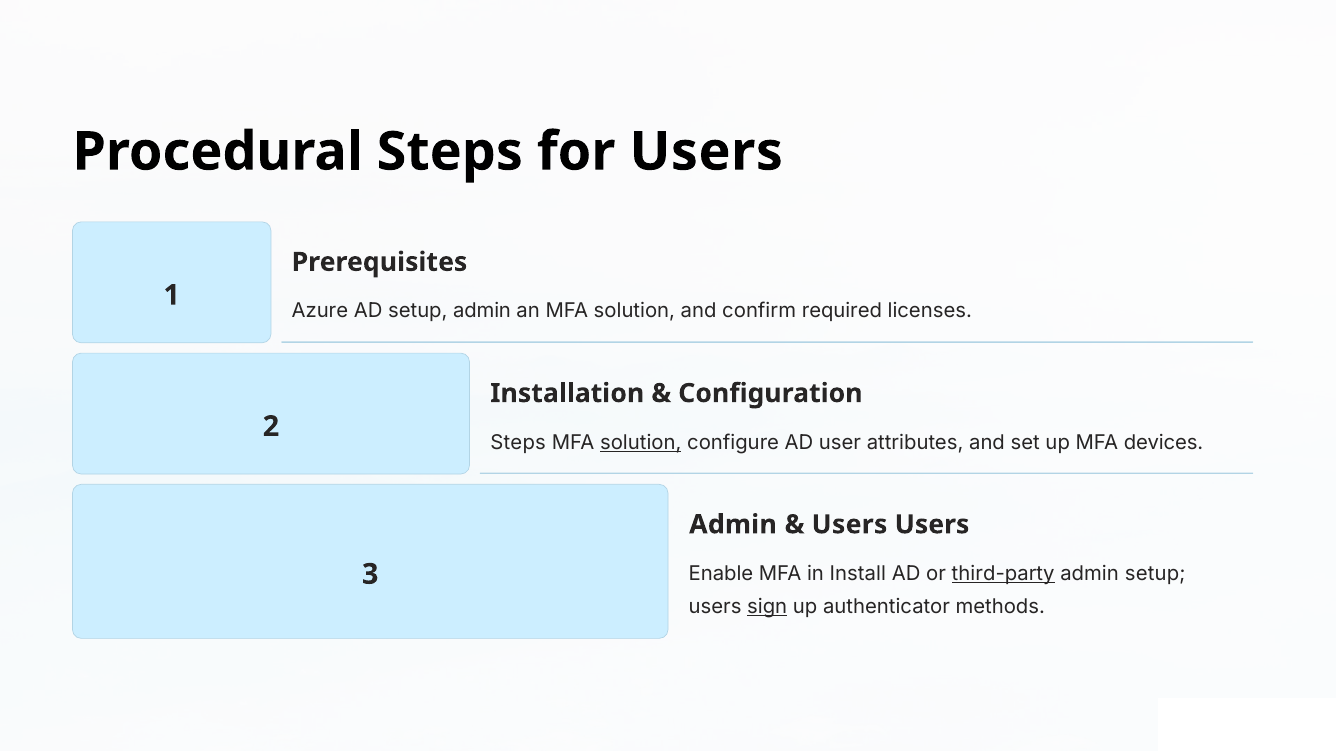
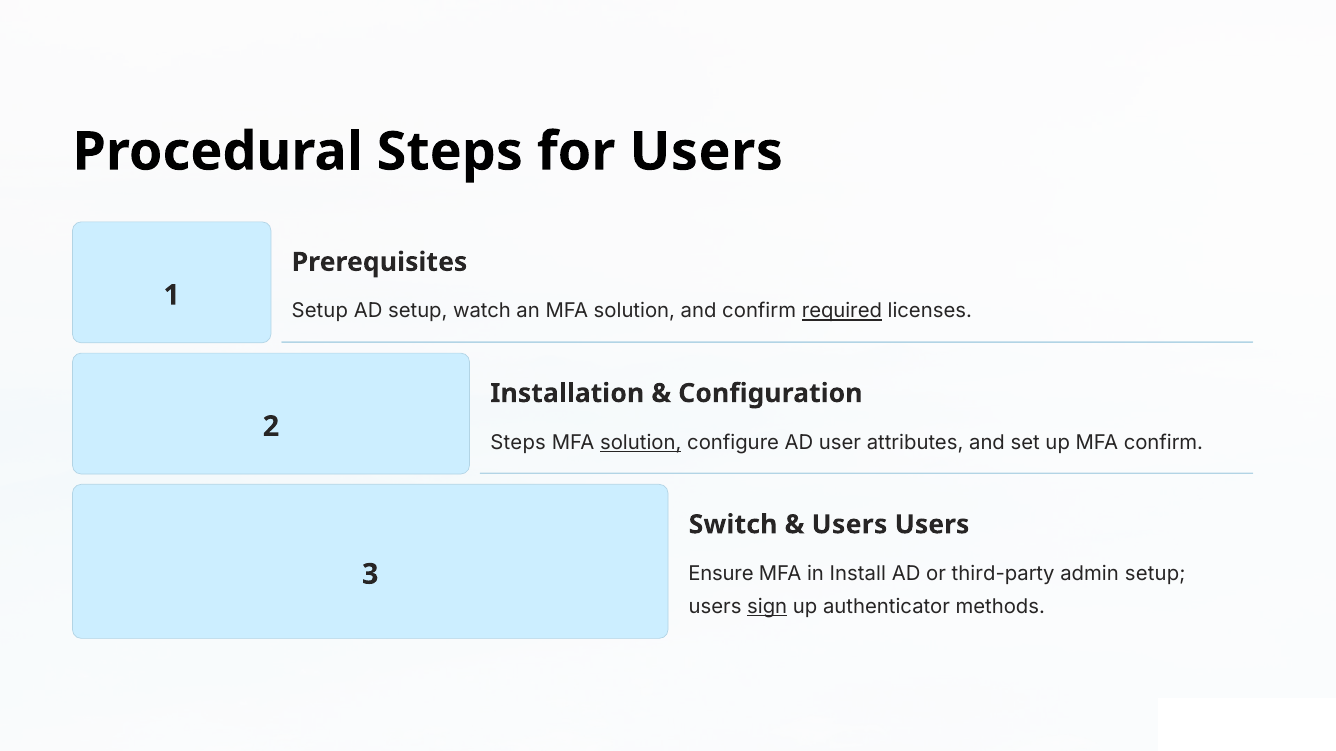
Azure at (320, 311): Azure -> Setup
setup admin: admin -> watch
required underline: none -> present
MFA devices: devices -> confirm
Admin at (733, 525): Admin -> Switch
Enable: Enable -> Ensure
third-party underline: present -> none
